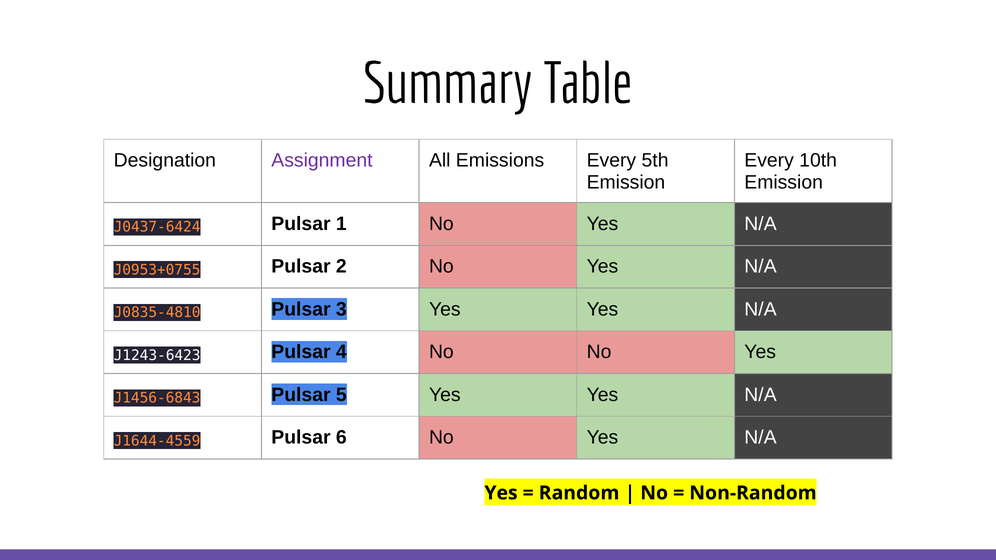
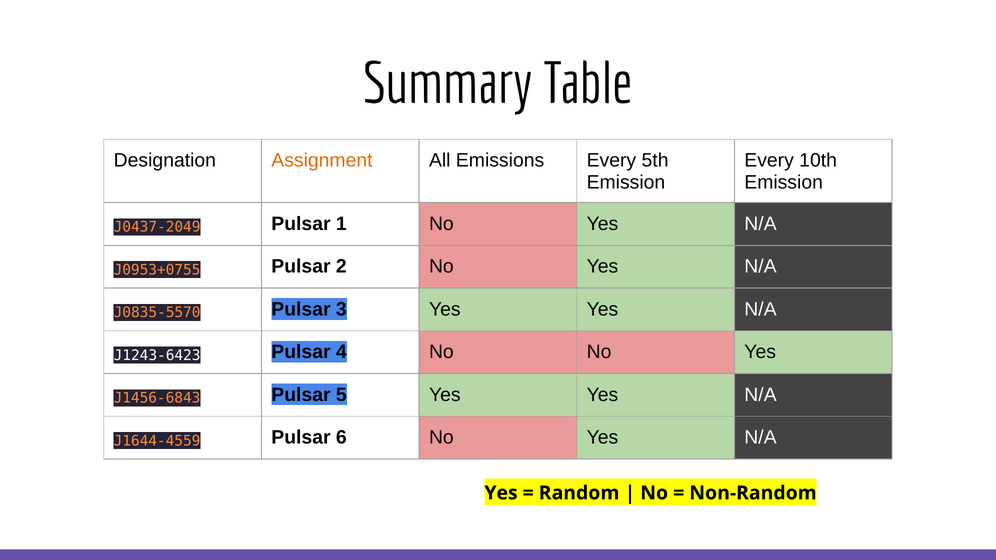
Assignment colour: purple -> orange
J0437-6424: J0437-6424 -> J0437-2049
J0835-4810: J0835-4810 -> J0835-5570
